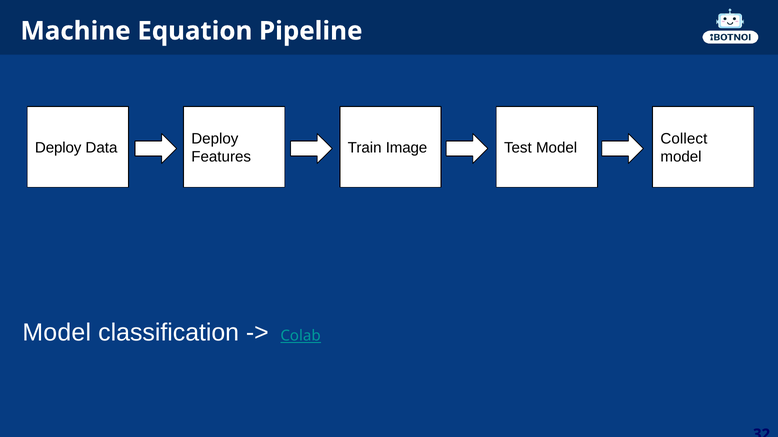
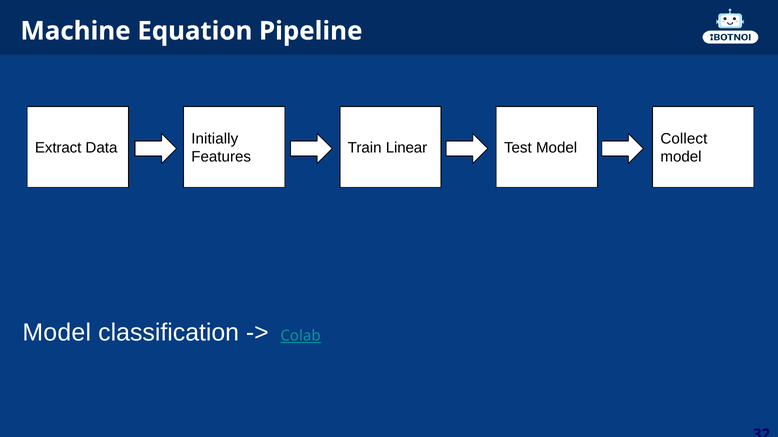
Deploy at (215, 139): Deploy -> Initially
Deploy at (58, 148): Deploy -> Extract
Image: Image -> Linear
